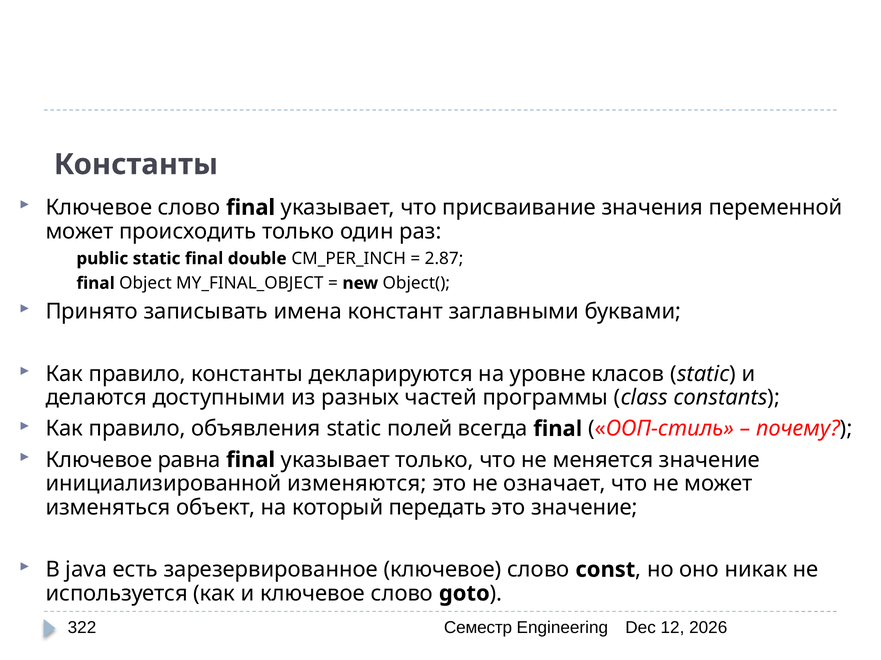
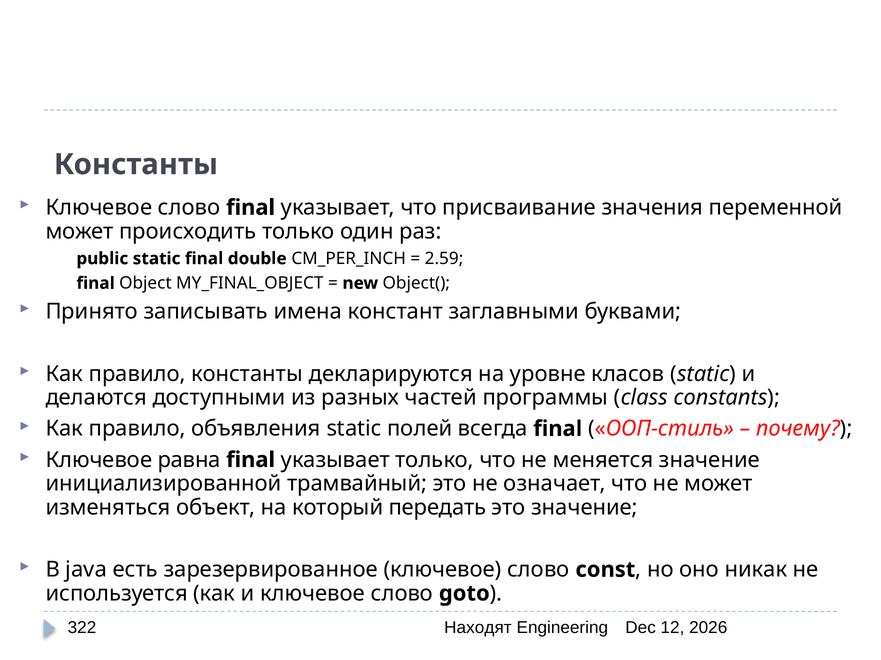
2.87: 2.87 -> 2.59
изменяются: изменяются -> трамвайный
Семестр: Семестр -> Находят
